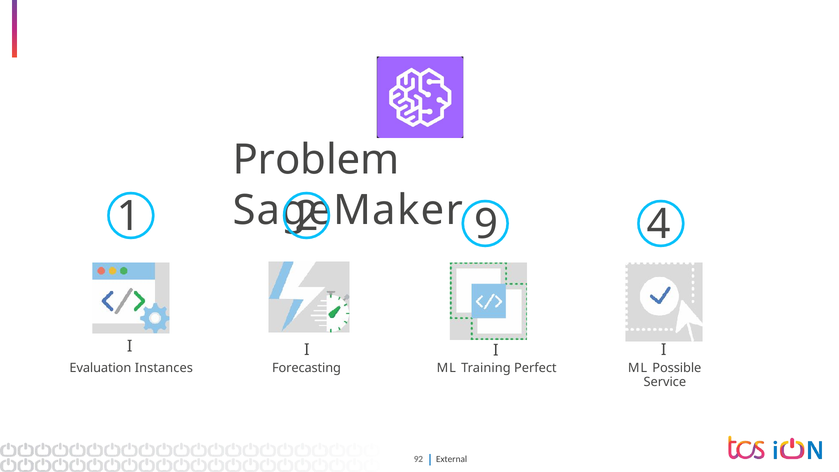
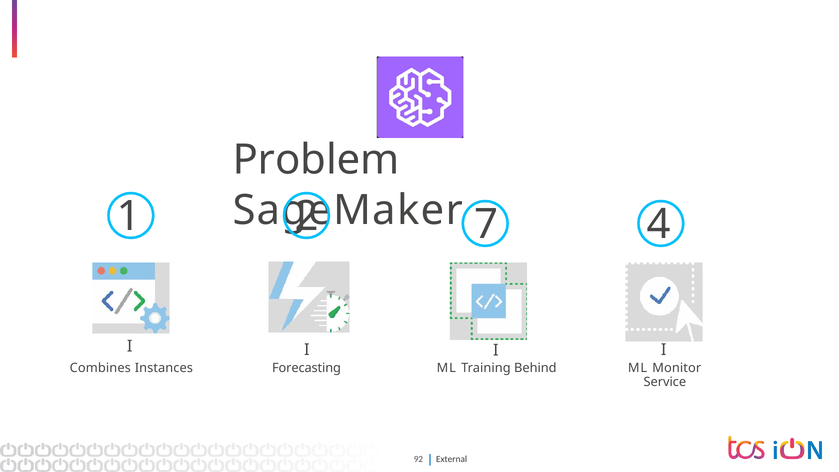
9: 9 -> 7
Evaluation: Evaluation -> Combines
Perfect: Perfect -> Behind
Possible: Possible -> Monitor
